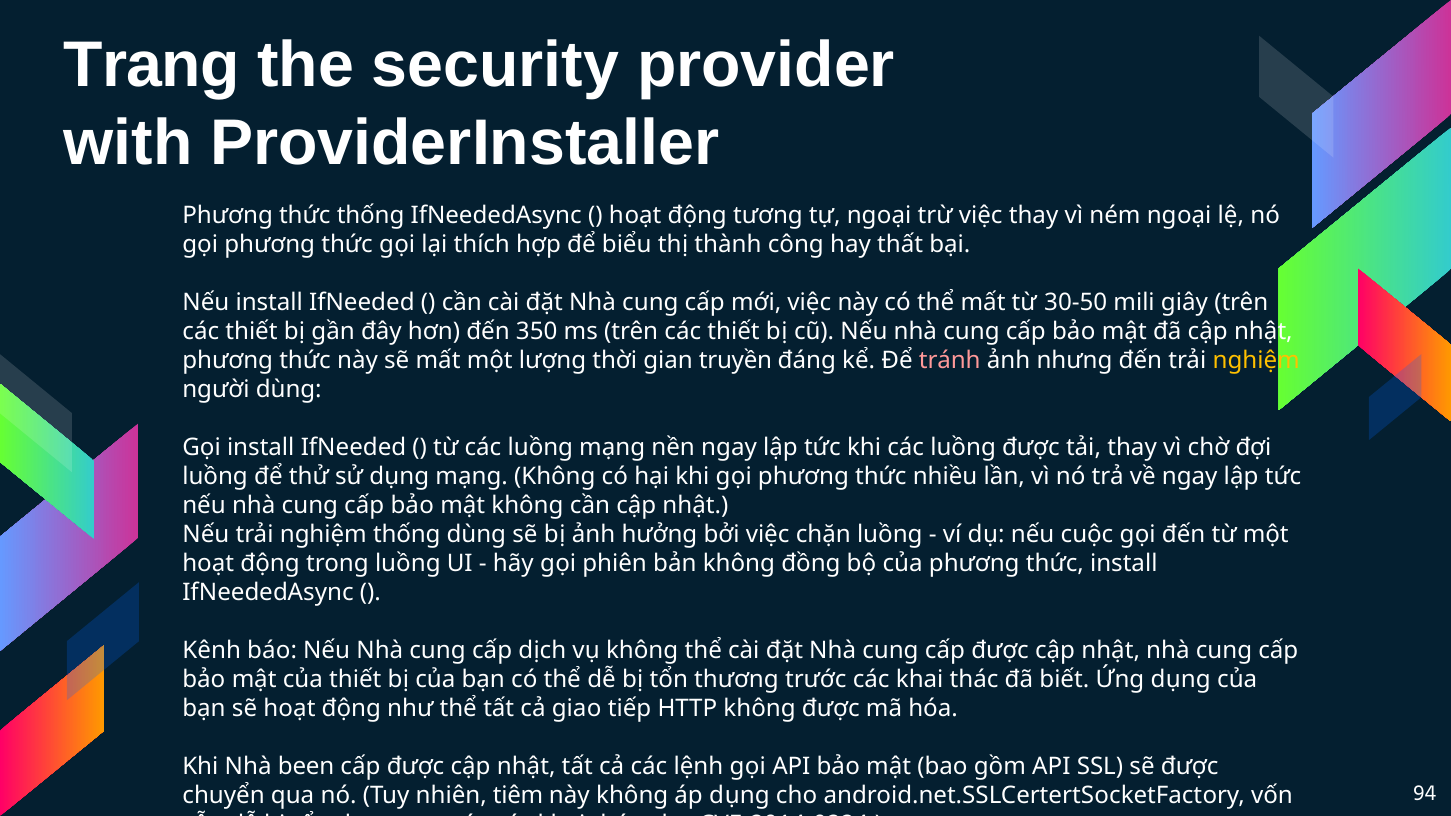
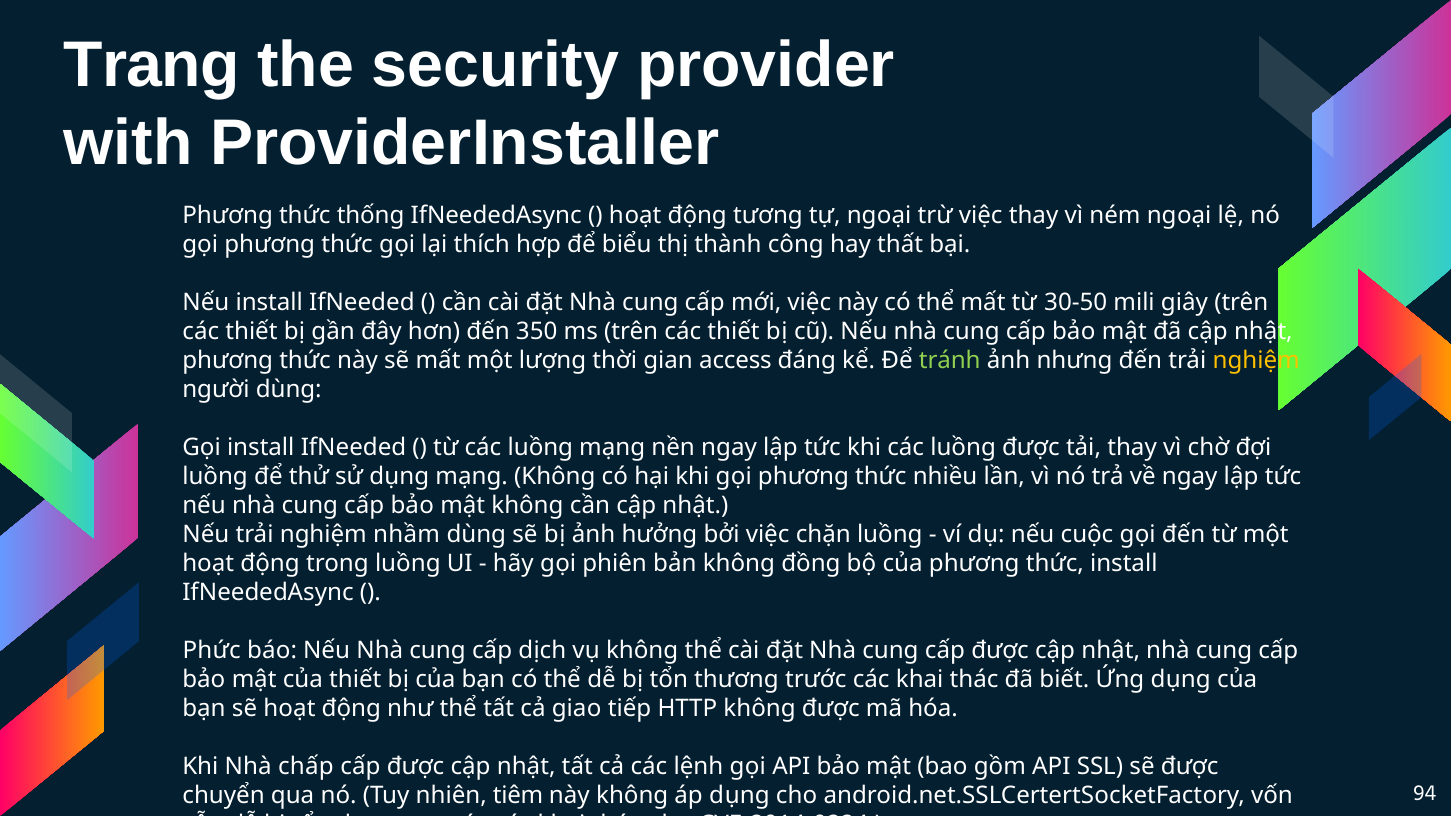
truyền: truyền -> access
tránh colour: pink -> light green
nghiệm thống: thống -> nhầm
Kênh: Kênh -> Phức
been: been -> chấp
